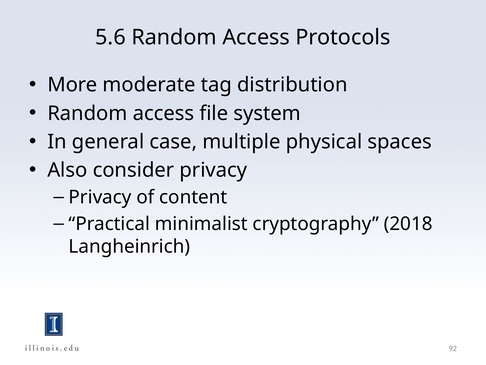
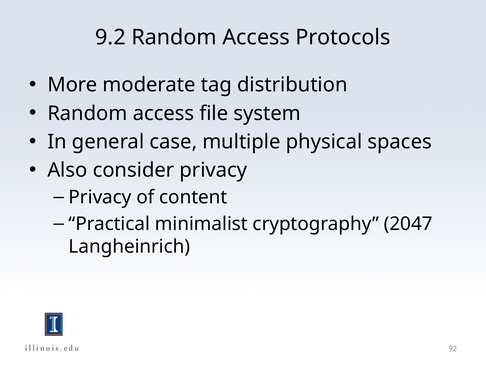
5.6: 5.6 -> 9.2
2018: 2018 -> 2047
